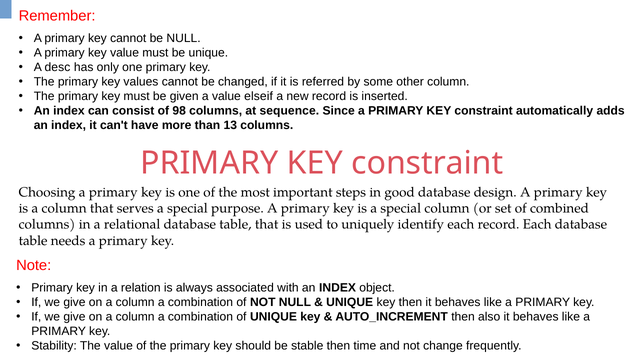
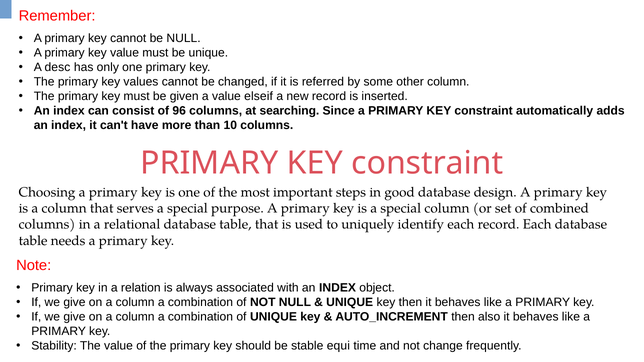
98: 98 -> 96
sequence: sequence -> searching
13: 13 -> 10
stable then: then -> equi
